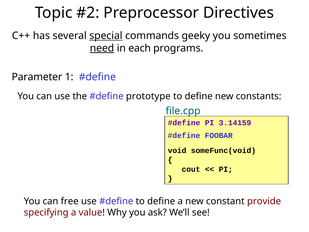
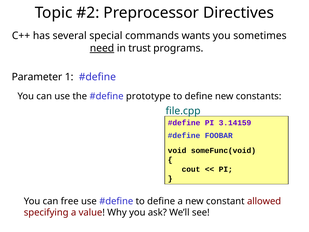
special underline: present -> none
geeky: geeky -> wants
each: each -> trust
provide: provide -> allowed
